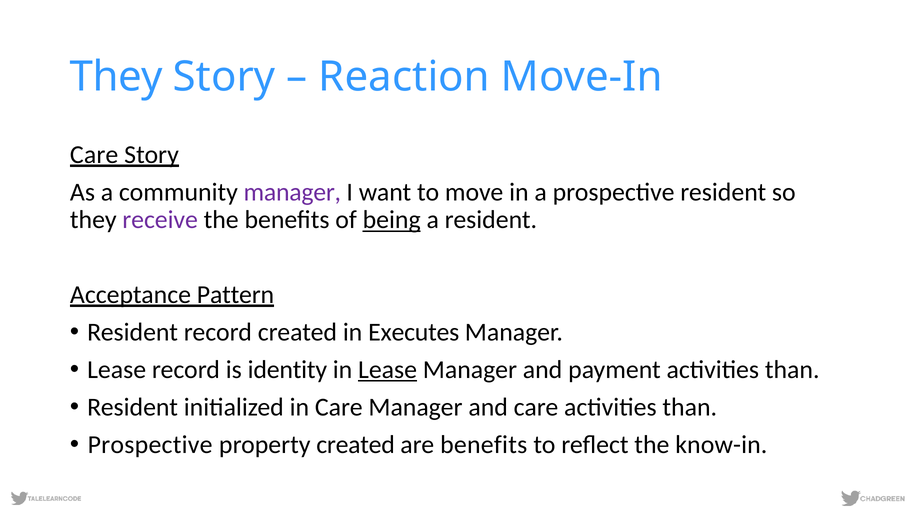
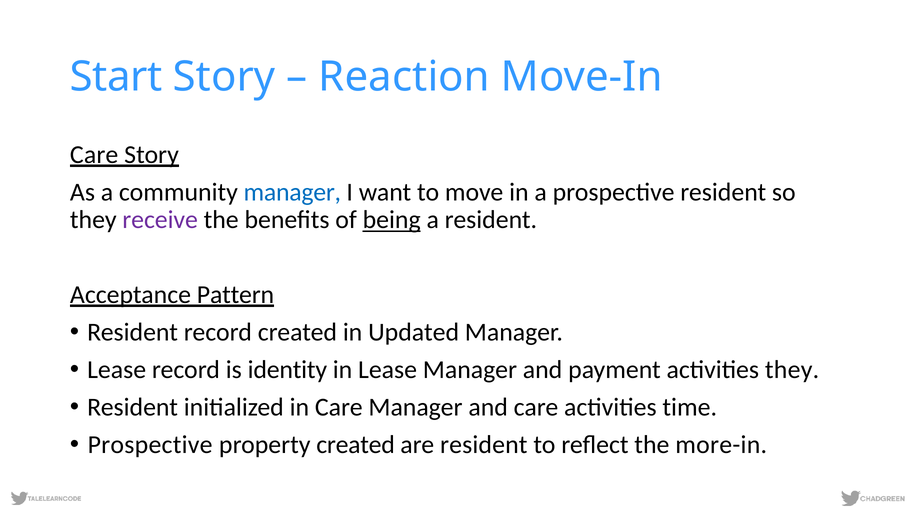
They at (116, 77): They -> Start
manager at (292, 192) colour: purple -> blue
Executes: Executes -> Updated
Lease at (388, 370) underline: present -> none
payment activities than: than -> they
care activities than: than -> time
are benefits: benefits -> resident
know-in: know-in -> more-in
